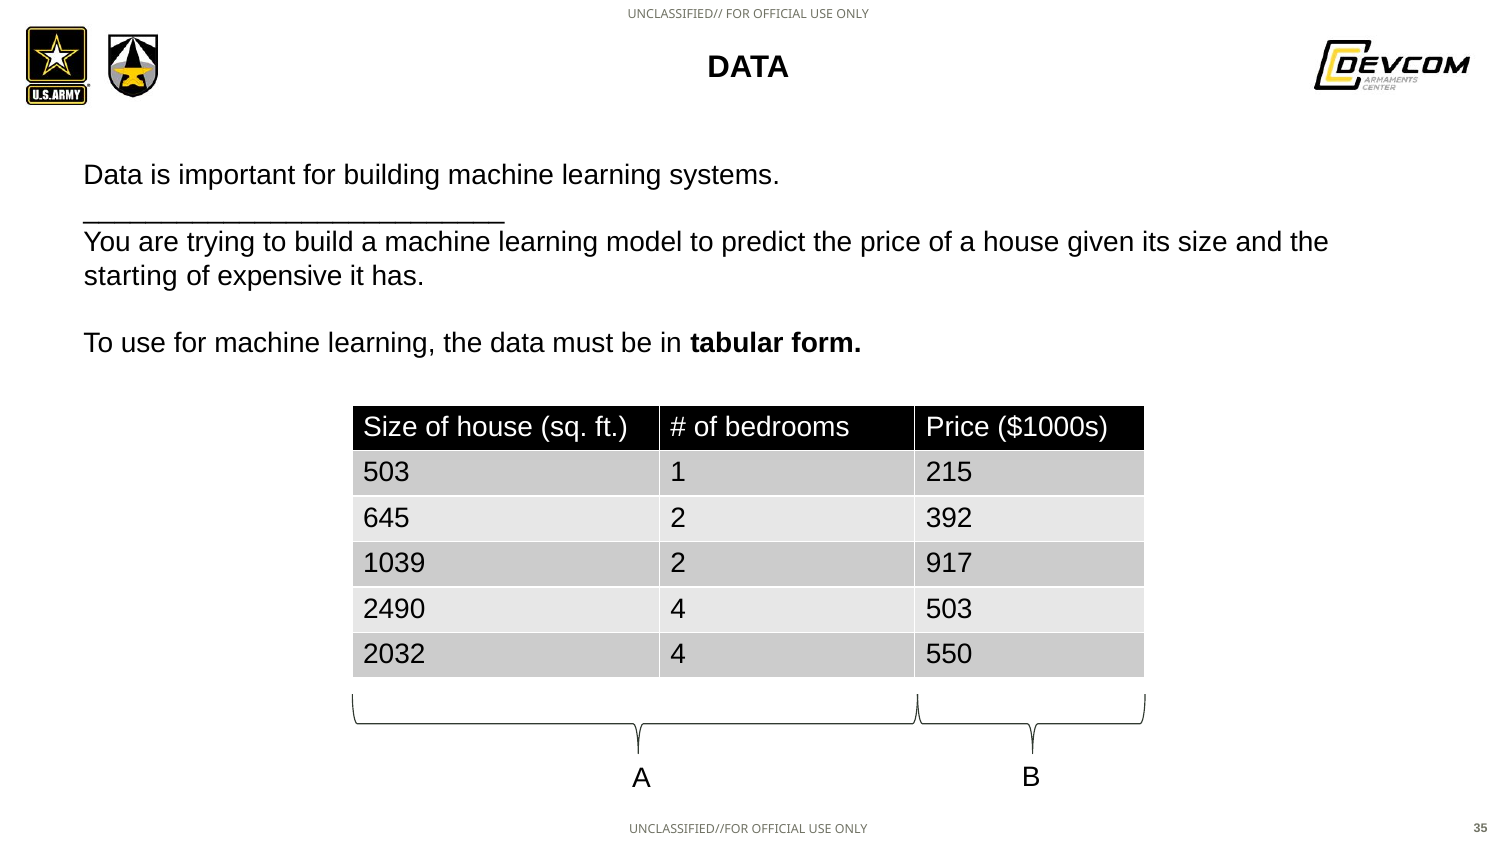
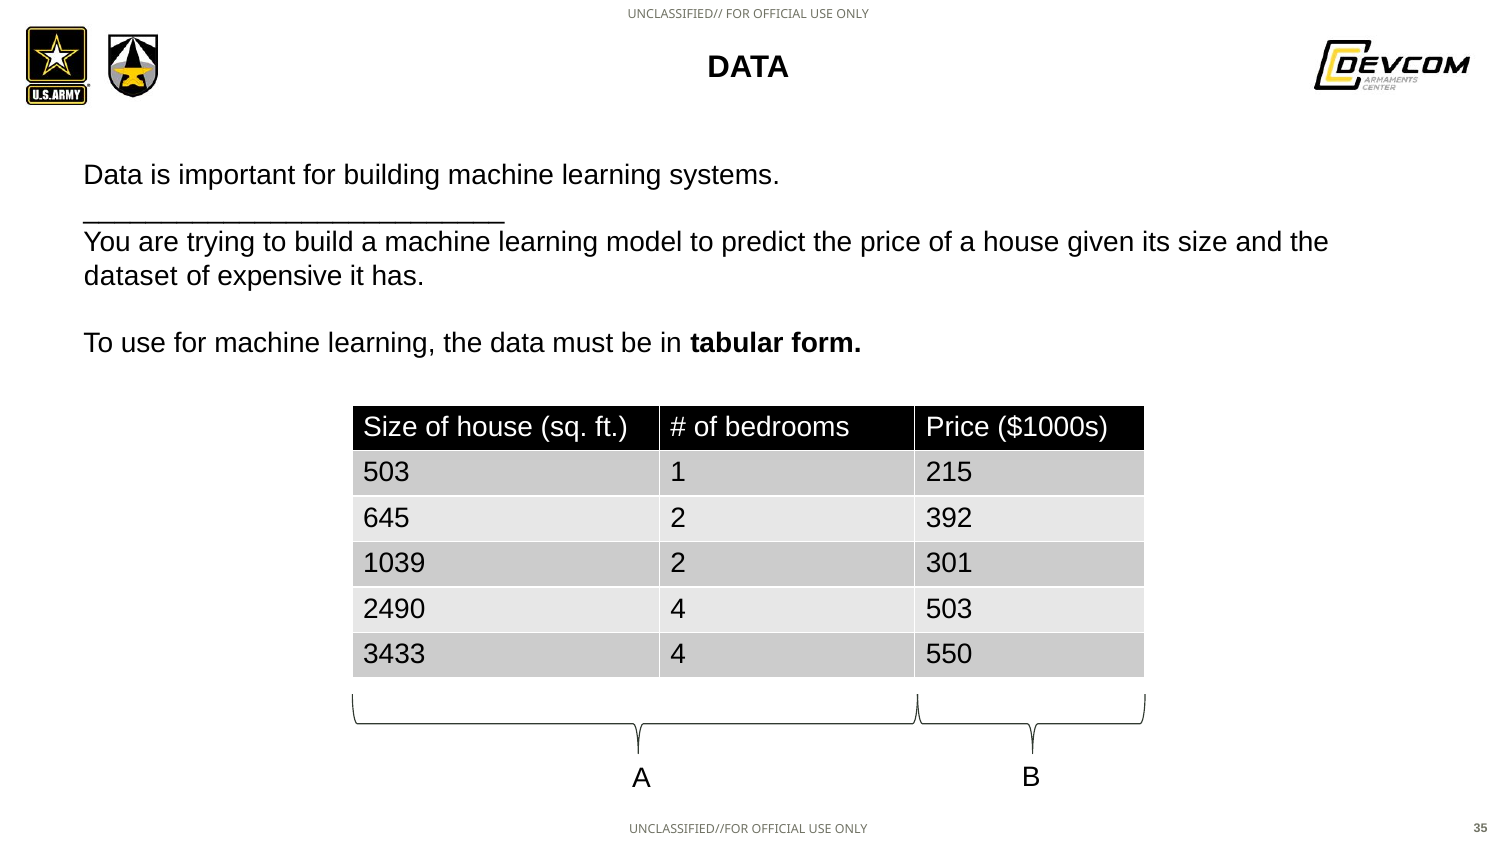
starting: starting -> dataset
917: 917 -> 301
2032: 2032 -> 3433
